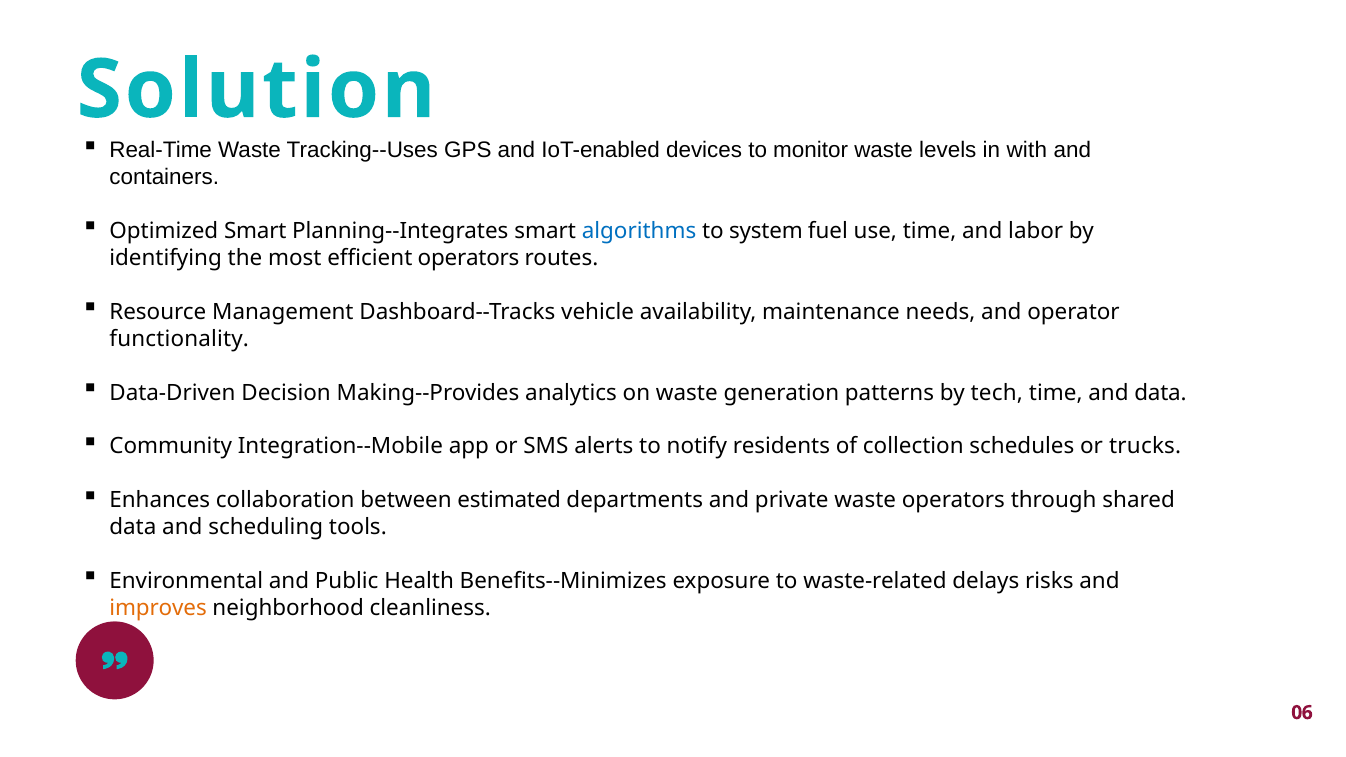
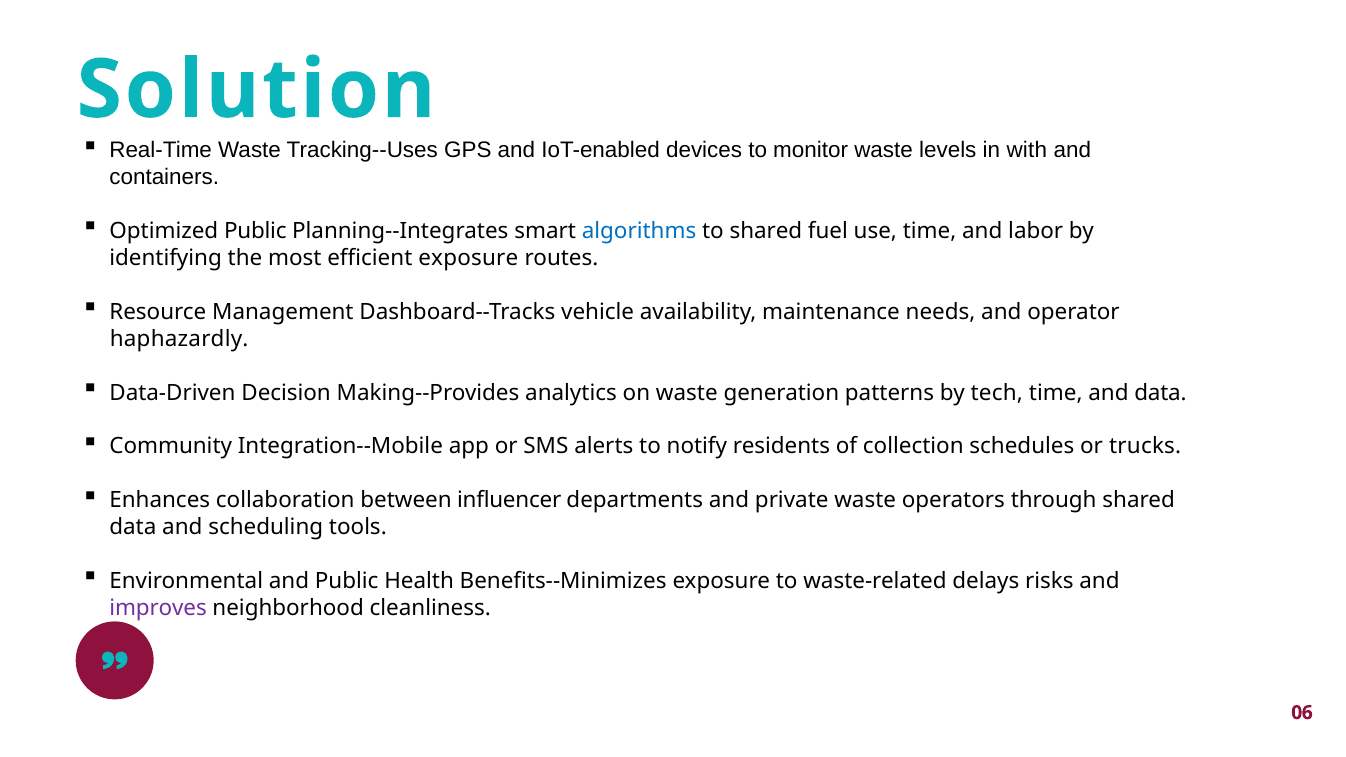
Optimized Smart: Smart -> Public
to system: system -> shared
efficient operators: operators -> exposure
functionality: functionality -> haphazardly
estimated: estimated -> influencer
improves colour: orange -> purple
